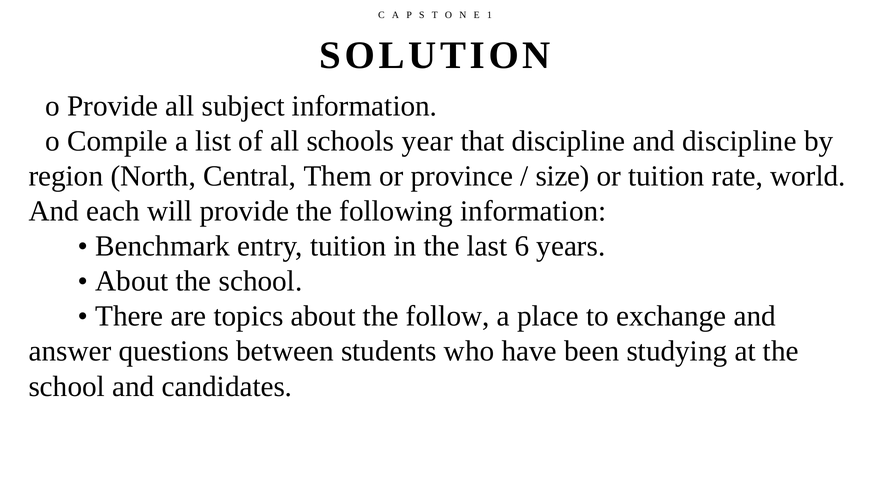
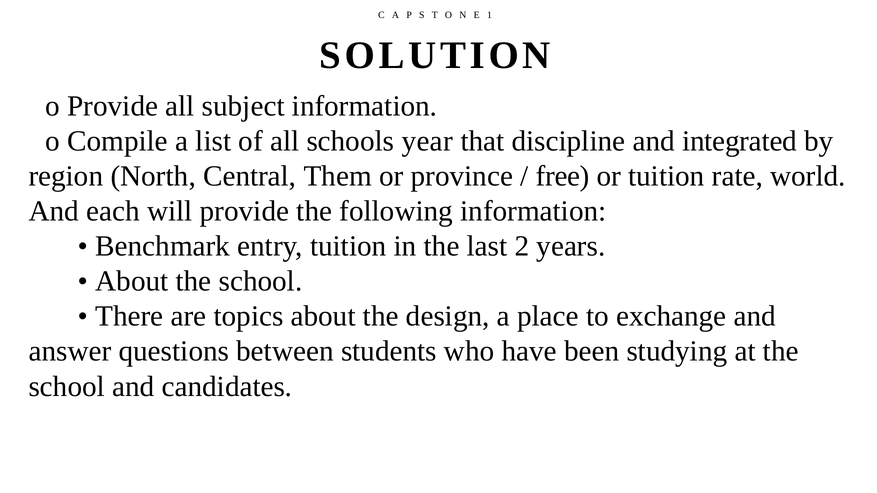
and discipline: discipline -> integrated
size: size -> free
6: 6 -> 2
follow: follow -> design
